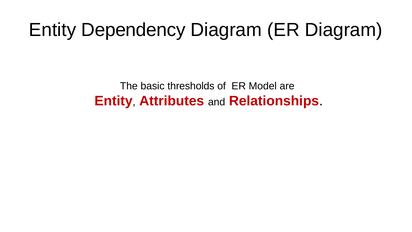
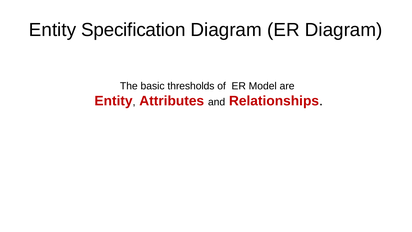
Dependency: Dependency -> Specification
